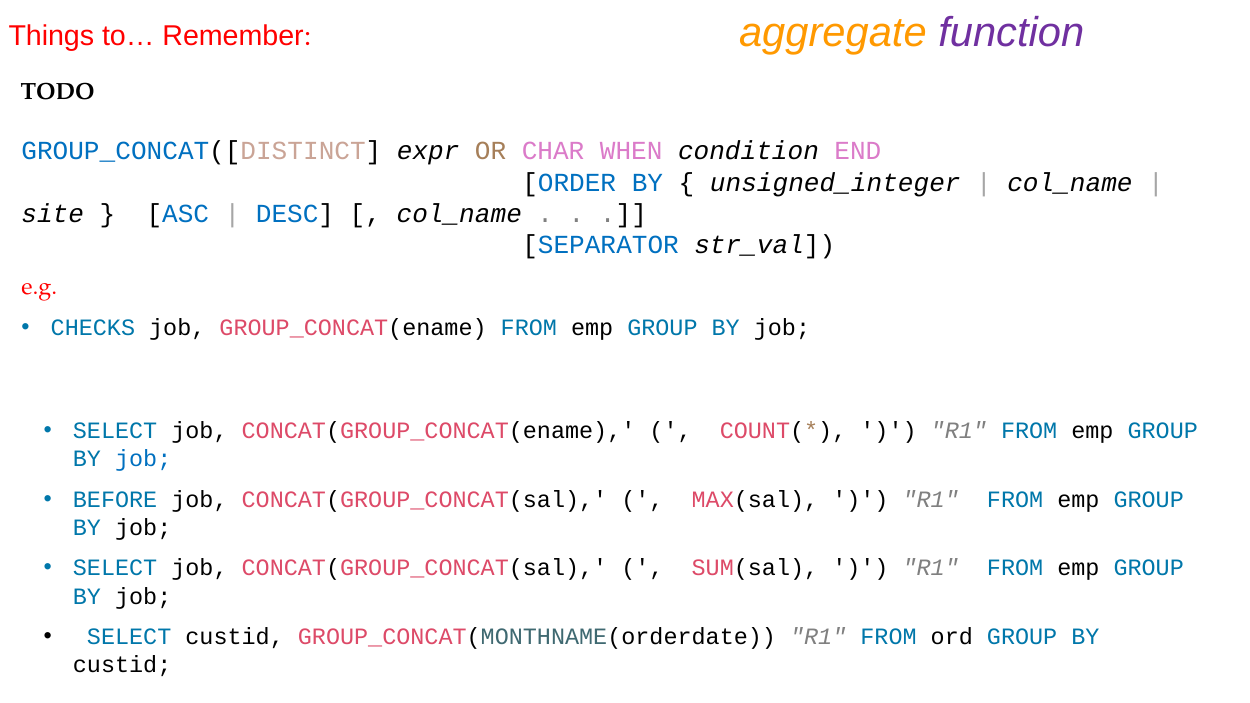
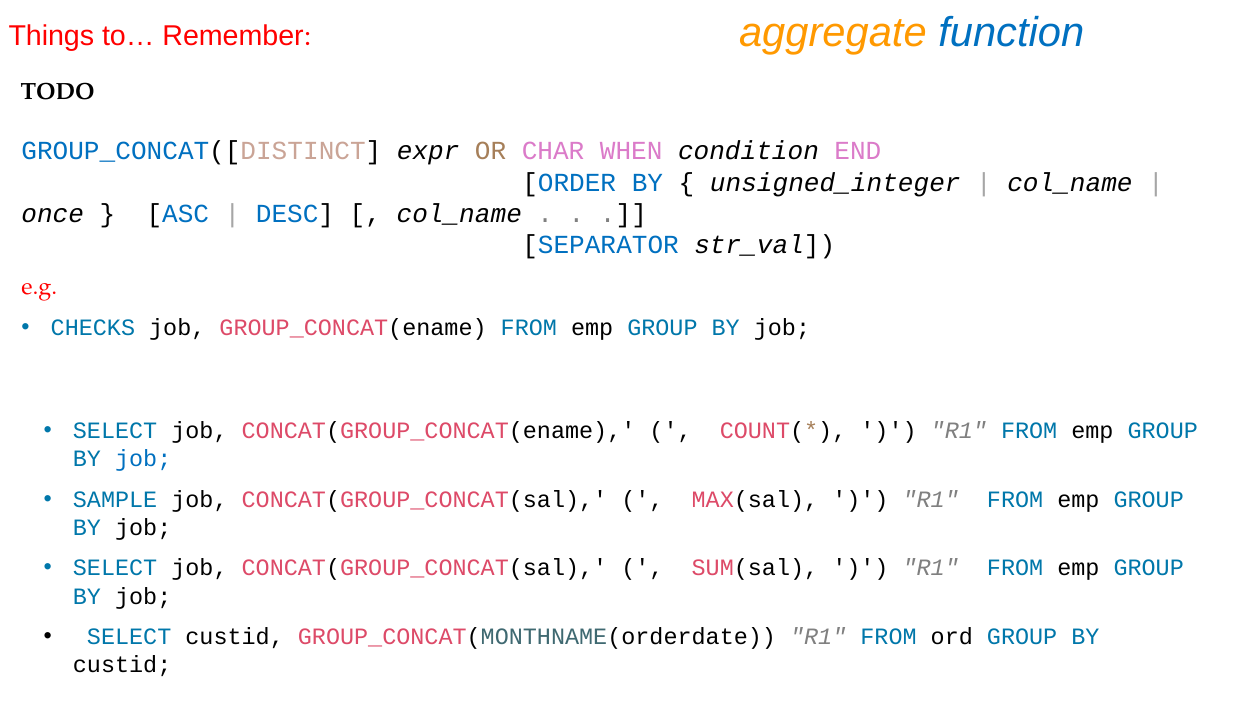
function colour: purple -> blue
site: site -> once
BEFORE: BEFORE -> SAMPLE
